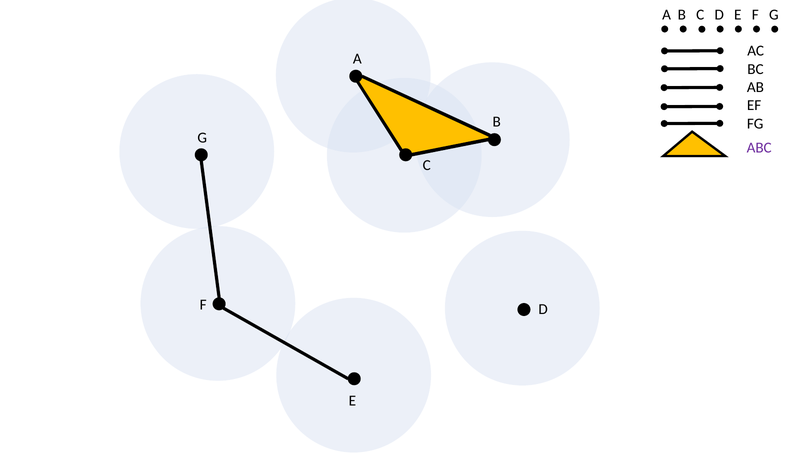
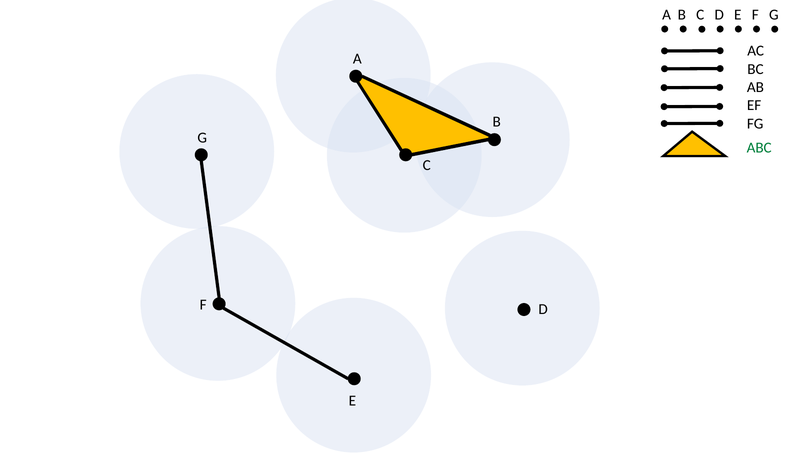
ABC colour: purple -> green
